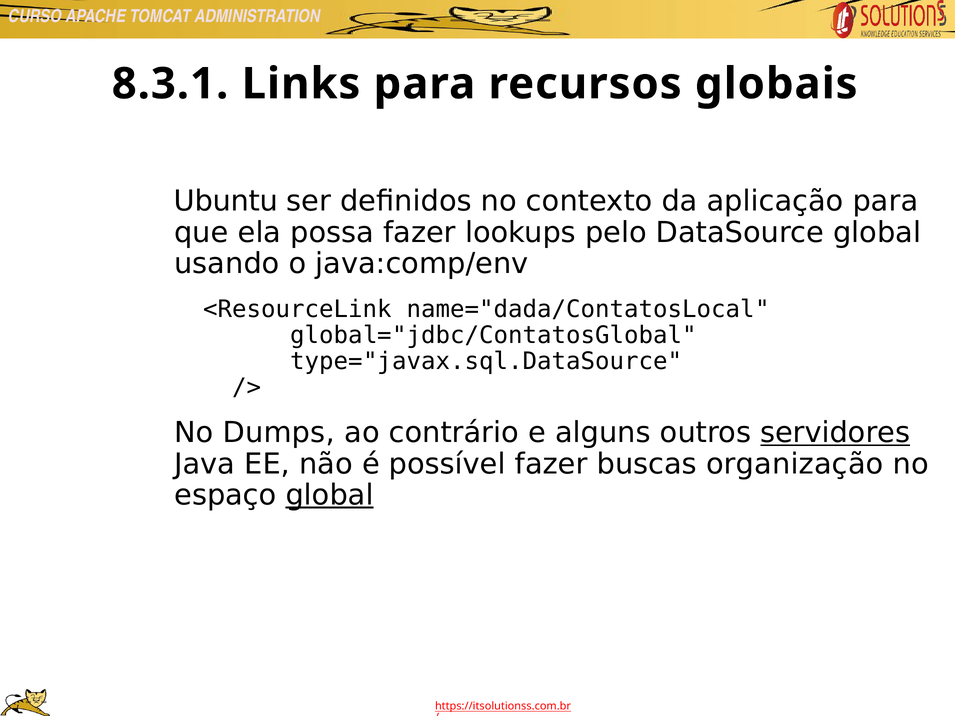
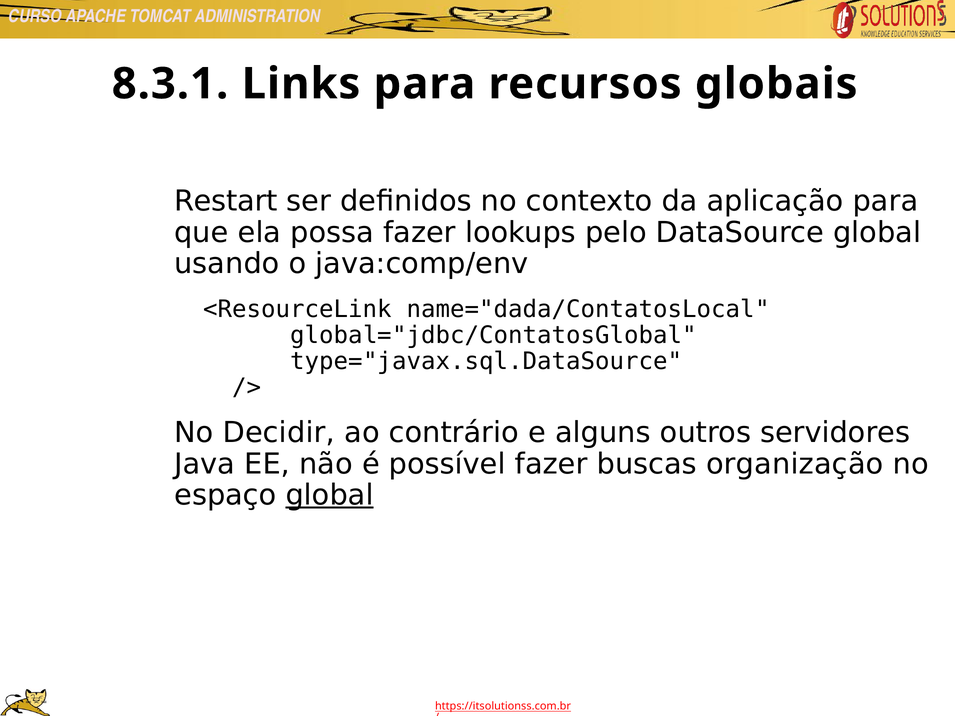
Ubuntu: Ubuntu -> Restart
Dumps: Dumps -> Decidir
servidores underline: present -> none
